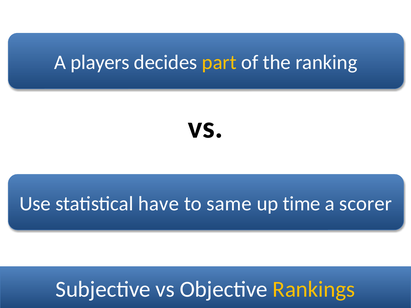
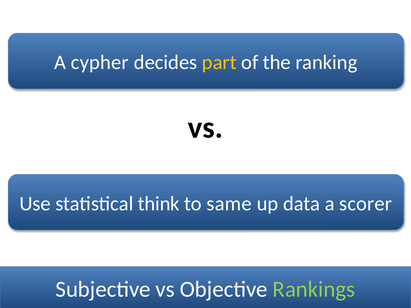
players: players -> cypher
have: have -> think
time: time -> data
Rankings colour: yellow -> light green
